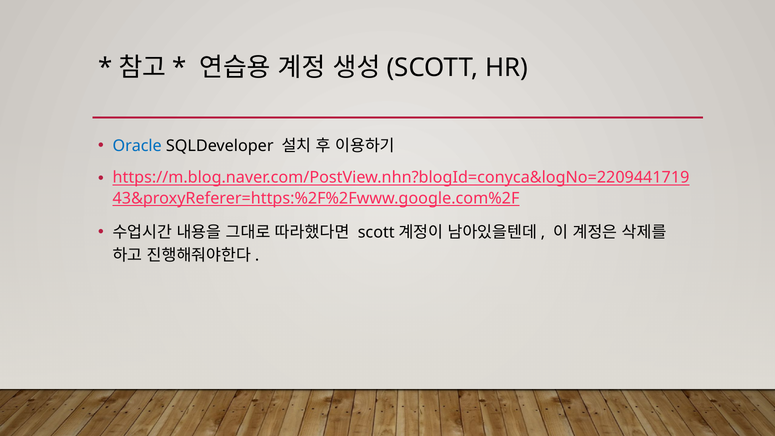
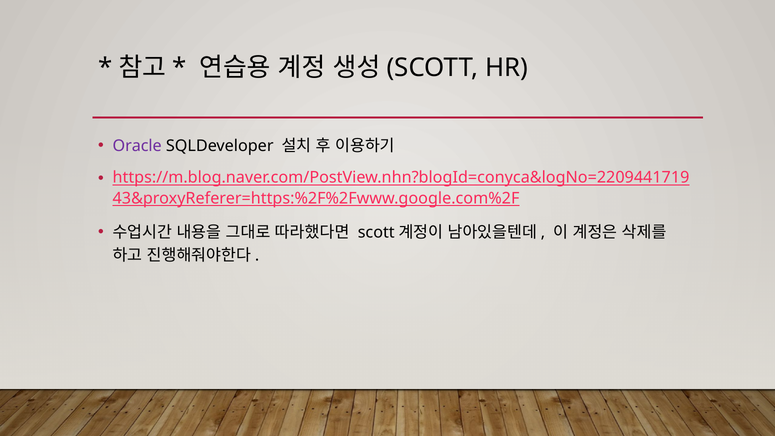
Oracle colour: blue -> purple
